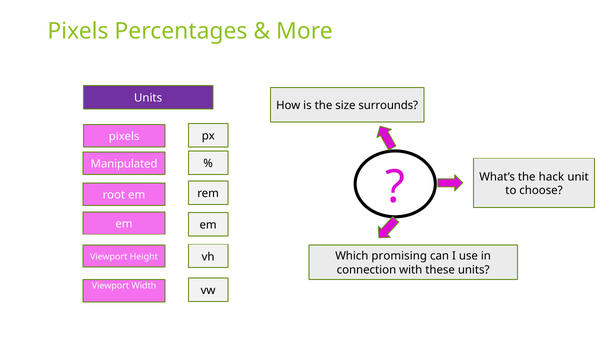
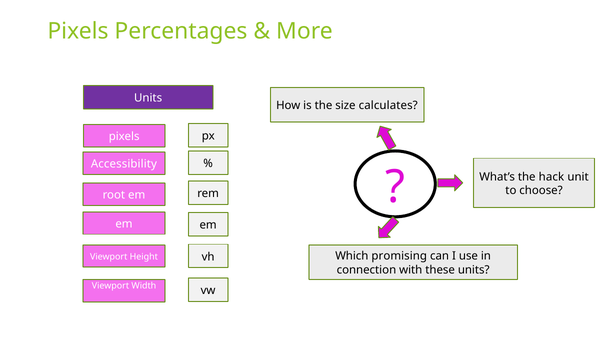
surrounds: surrounds -> calculates
Manipulated: Manipulated -> Accessibility
